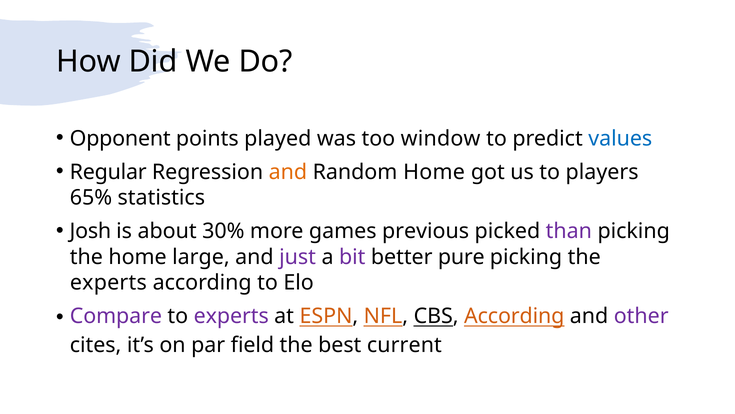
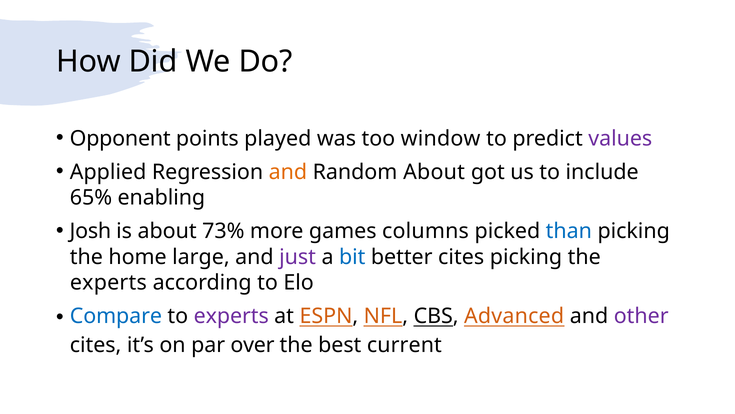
values colour: blue -> purple
Regular: Regular -> Applied
Random Home: Home -> About
players: players -> include
statistics: statistics -> enabling
30%: 30% -> 73%
previous: previous -> columns
than colour: purple -> blue
bit colour: purple -> blue
better pure: pure -> cites
Compare colour: purple -> blue
CBS According: According -> Advanced
field: field -> over
